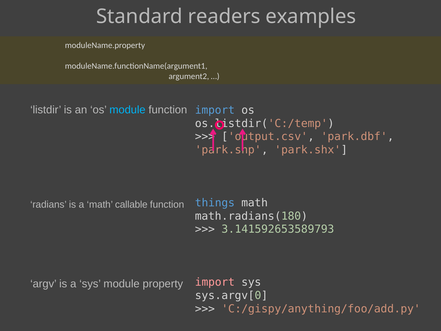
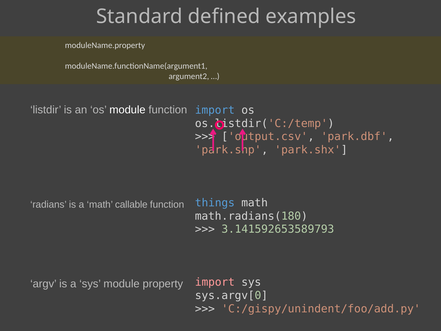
readers: readers -> defined
module at (127, 110) colour: light blue -> white
C:/gispy/anything/foo/add.py: C:/gispy/anything/foo/add.py -> C:/gispy/unindent/foo/add.py
